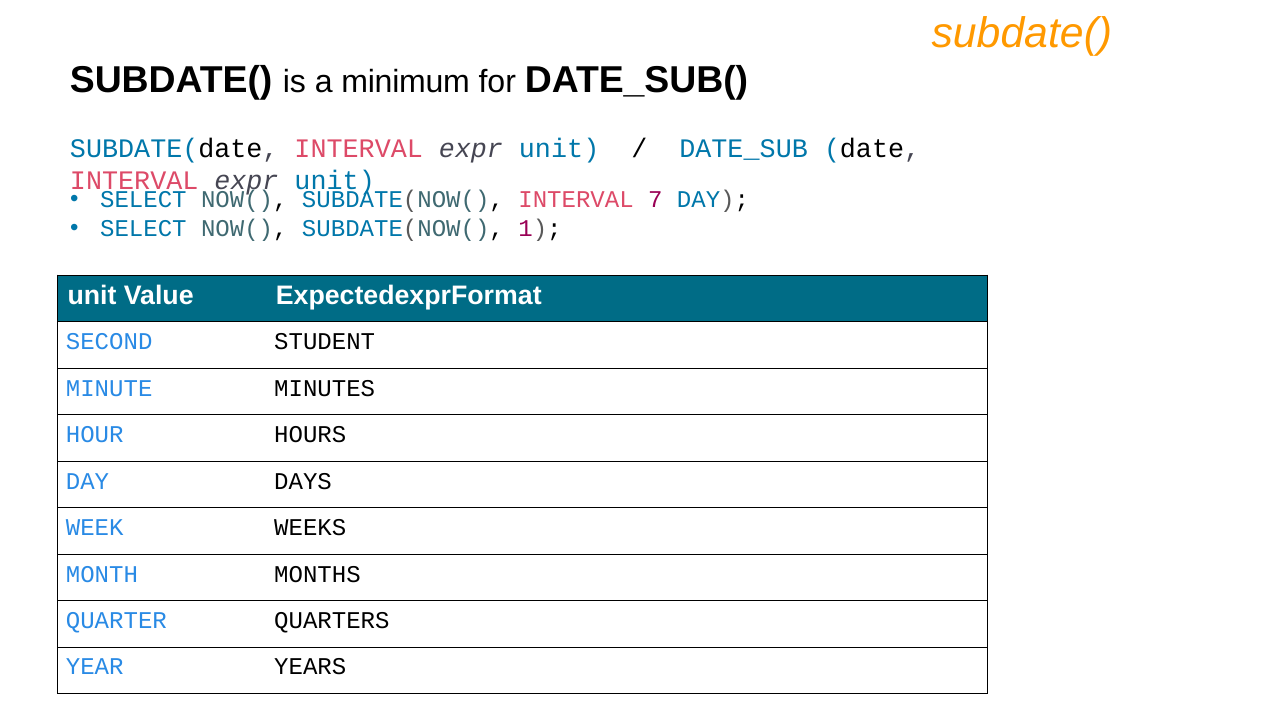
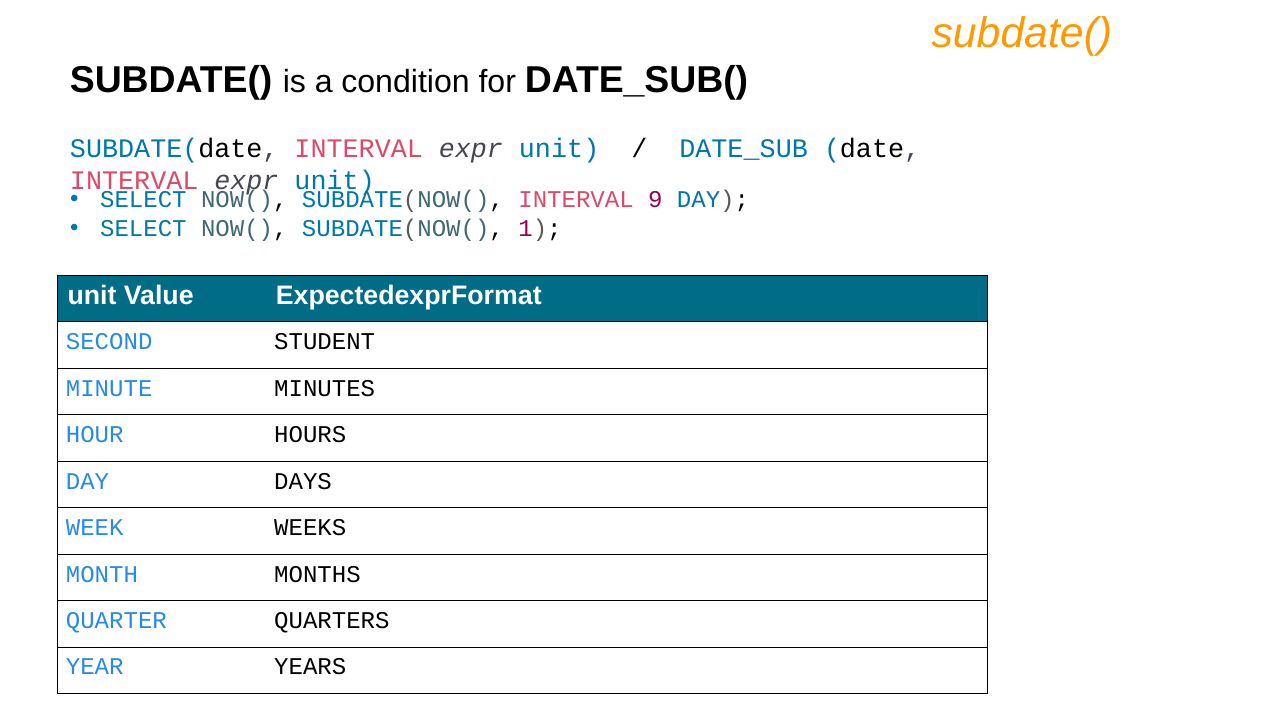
minimum: minimum -> condition
7: 7 -> 9
